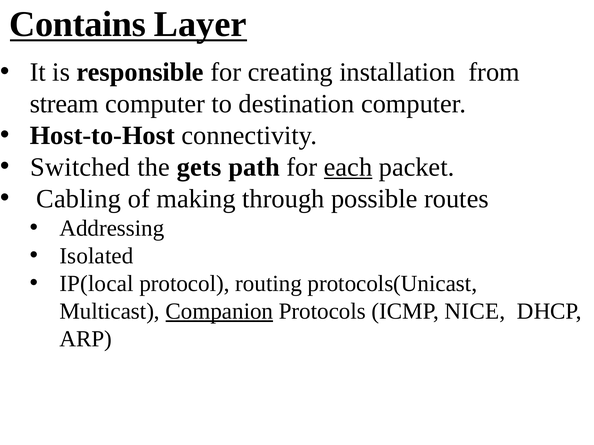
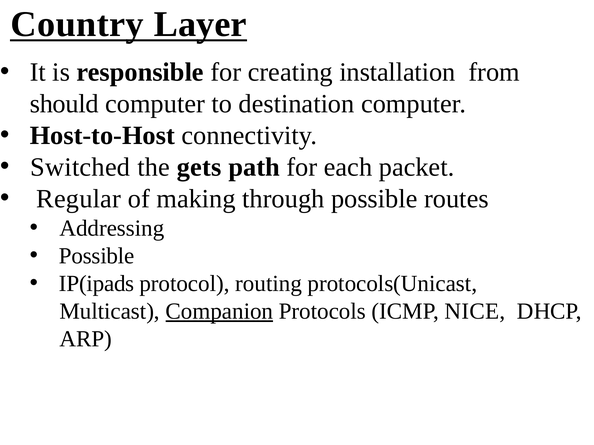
Contains: Contains -> Country
stream: stream -> should
each underline: present -> none
Cabling: Cabling -> Regular
Isolated at (96, 256): Isolated -> Possible
IP(local: IP(local -> IP(ipads
